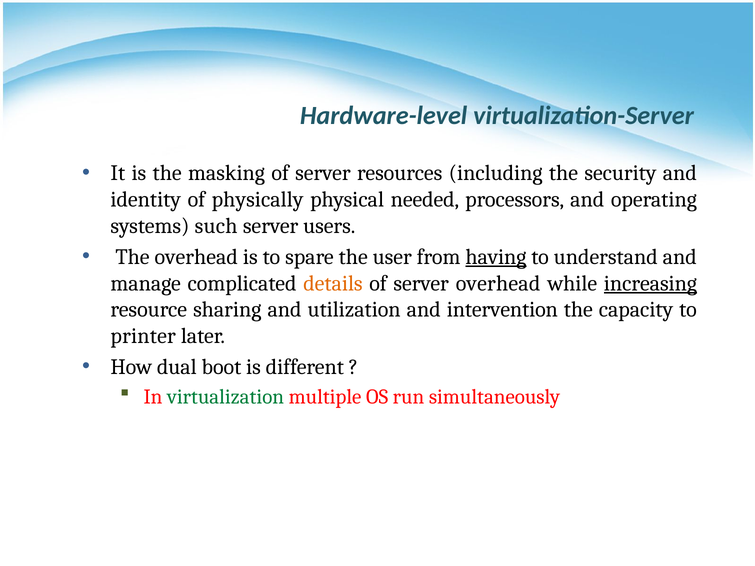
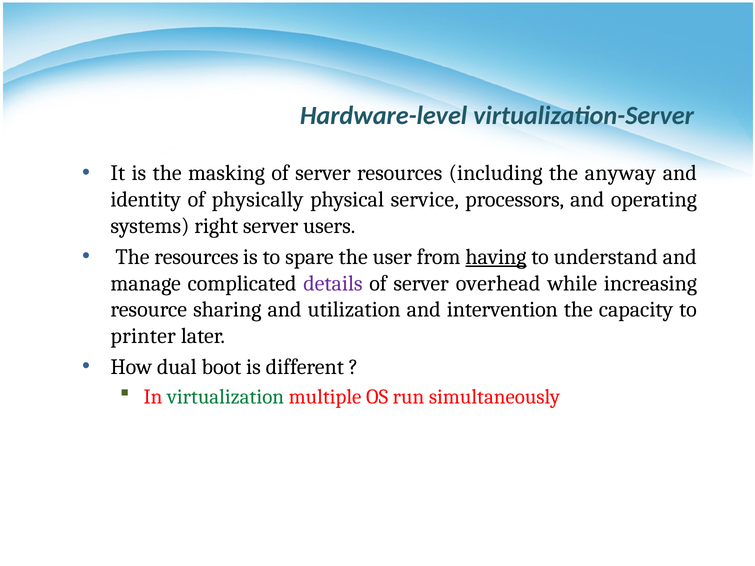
security: security -> anyway
needed: needed -> service
such: such -> right
The overhead: overhead -> resources
details colour: orange -> purple
increasing underline: present -> none
